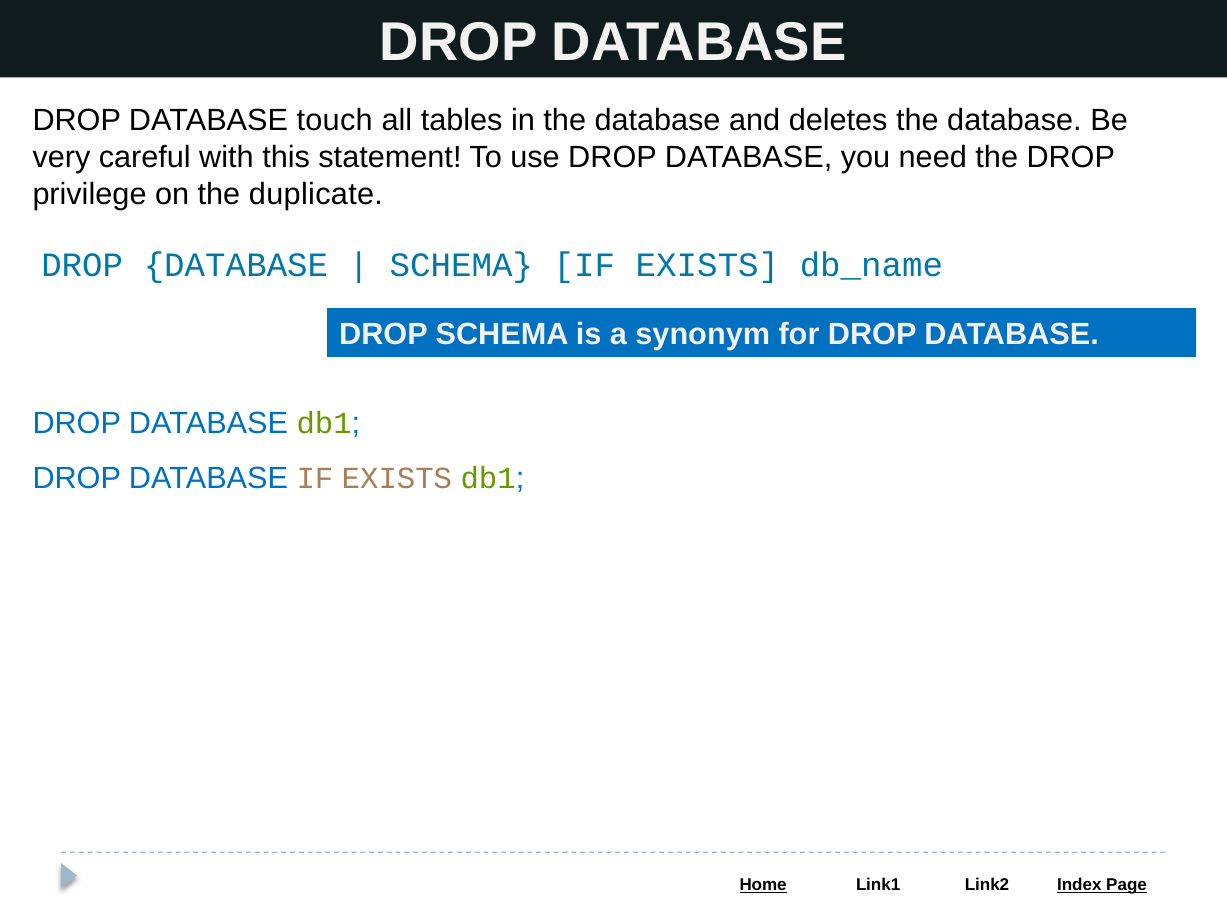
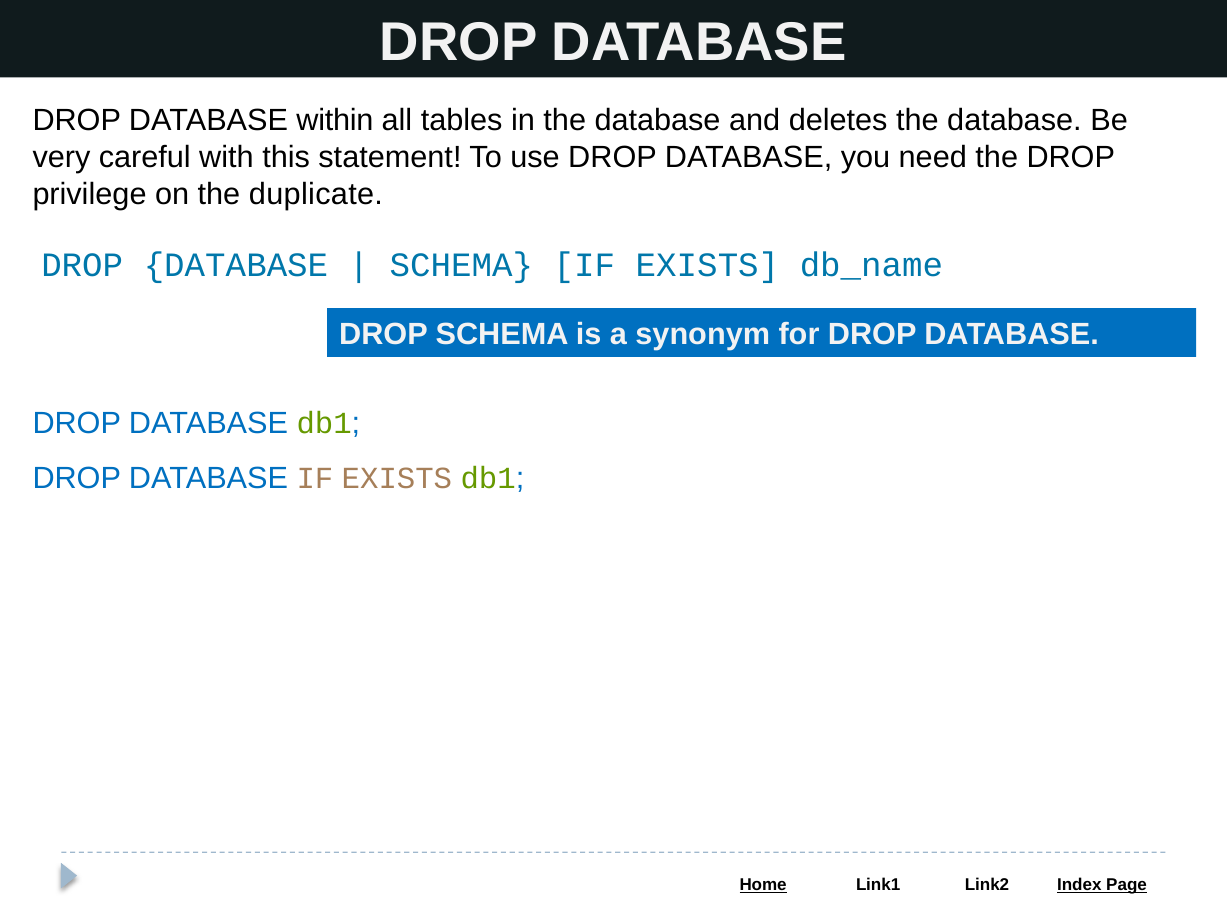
touch: touch -> within
